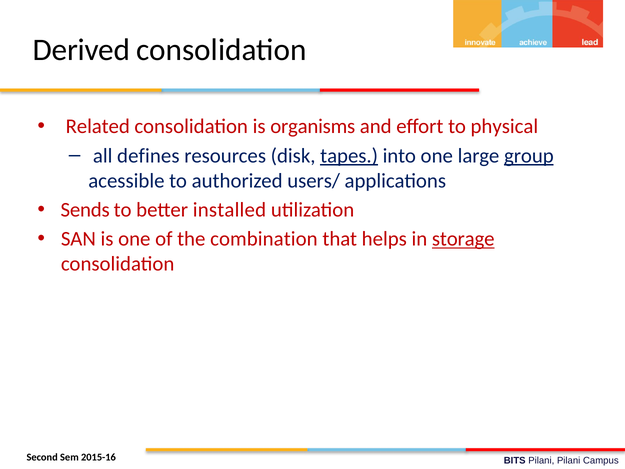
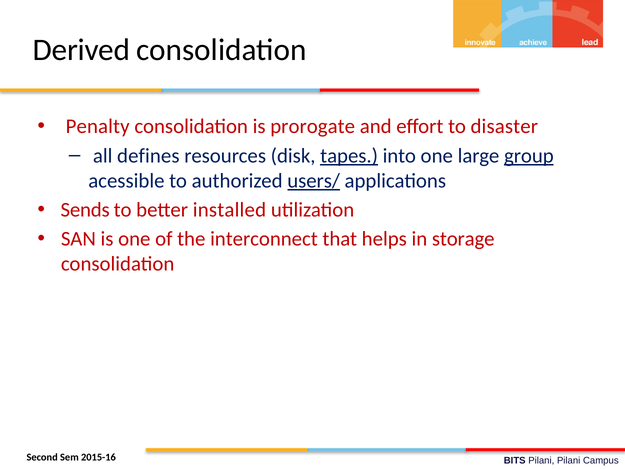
Related: Related -> Penalty
organisms: organisms -> prorogate
physical: physical -> disaster
users/ underline: none -> present
combination: combination -> interconnect
storage underline: present -> none
